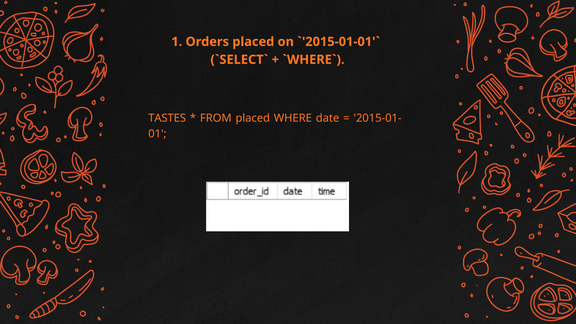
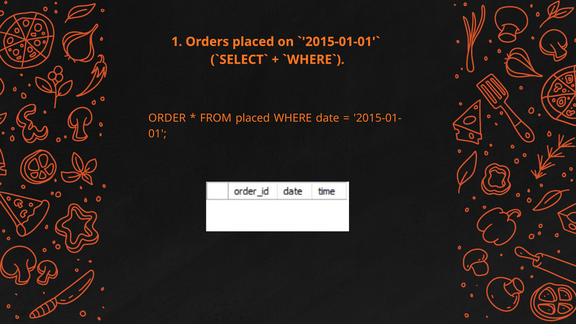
TASTES: TASTES -> ORDER
